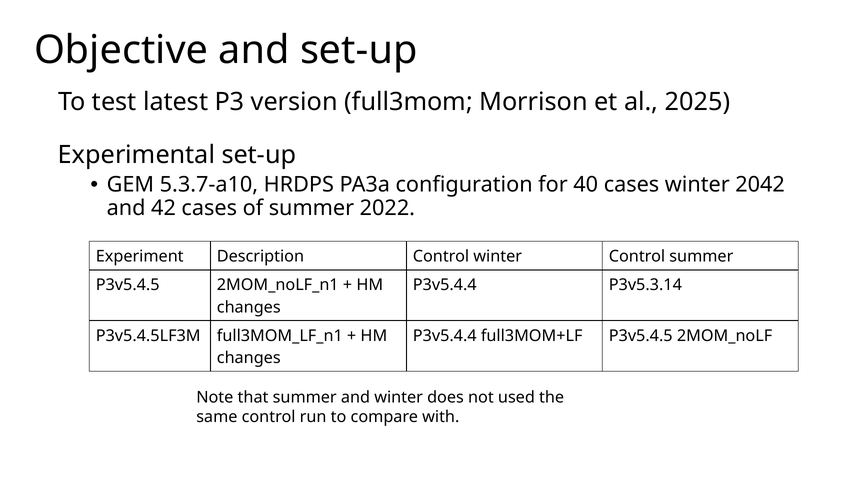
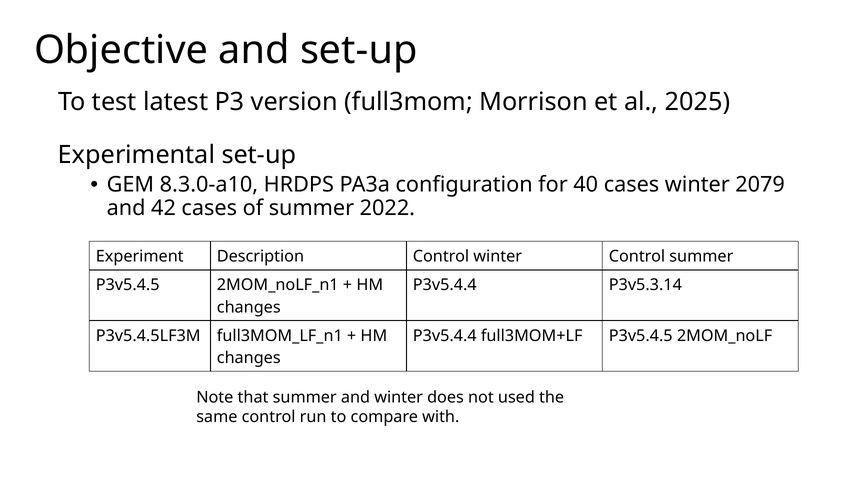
5.3.7-a10: 5.3.7-a10 -> 8.3.0-a10
2042: 2042 -> 2079
